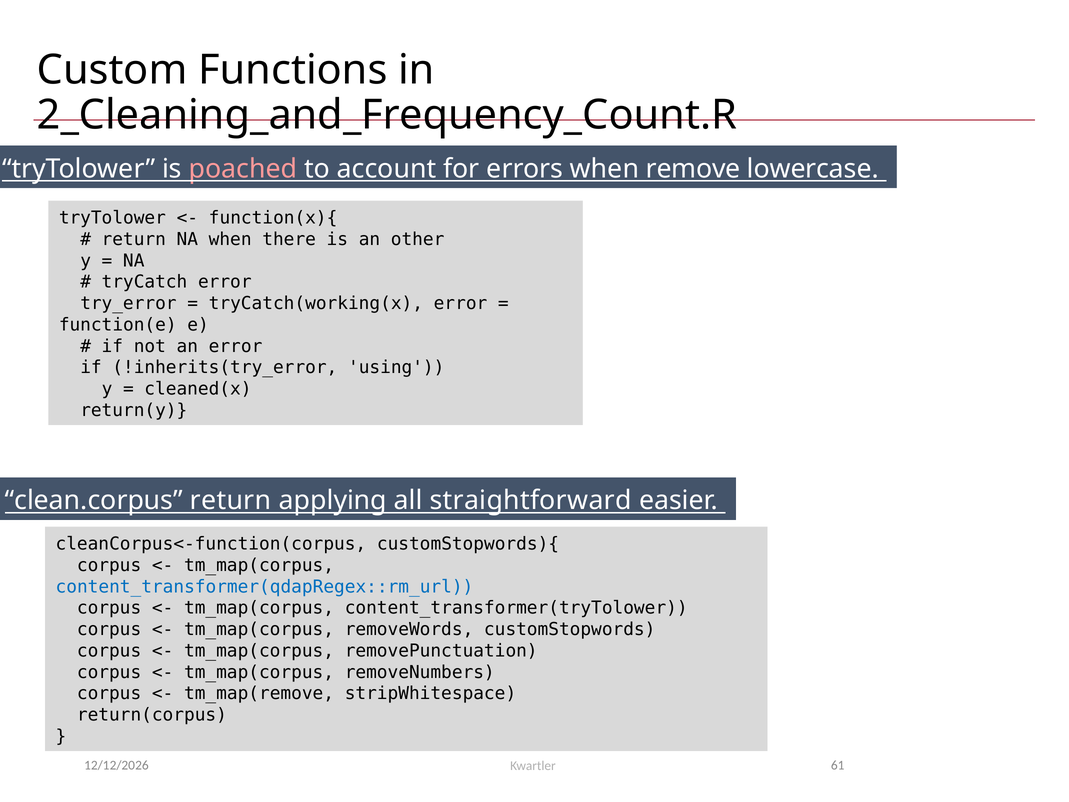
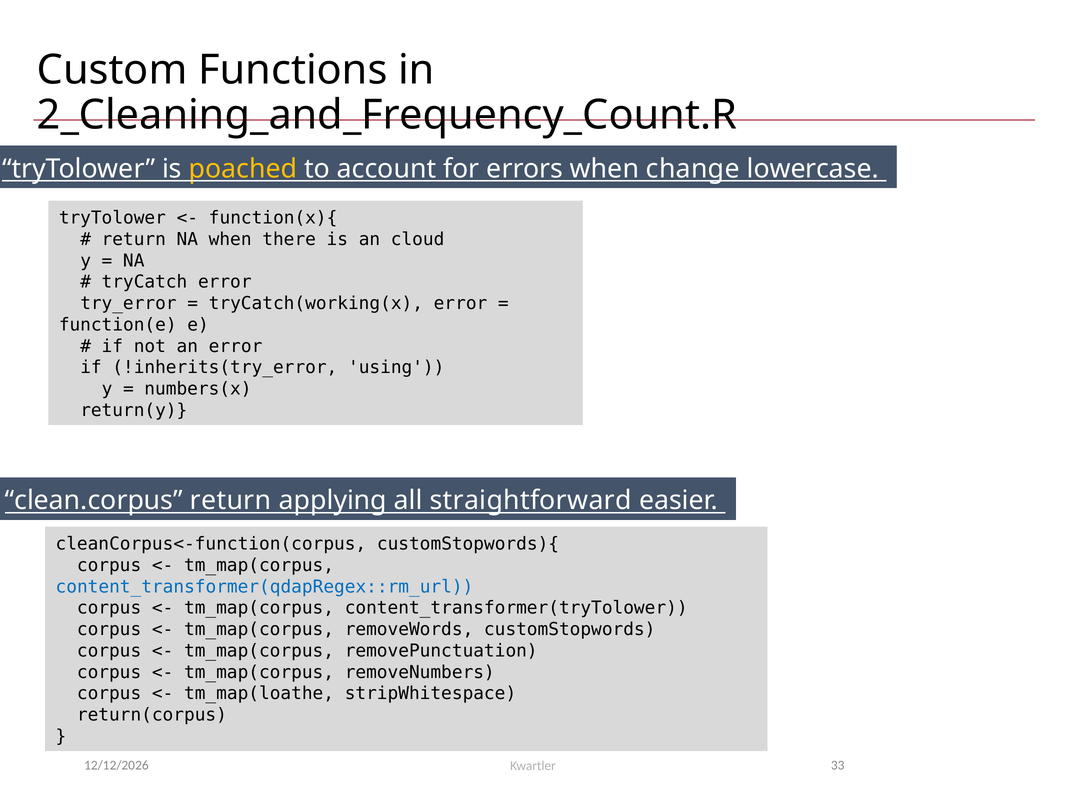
poached colour: pink -> yellow
remove: remove -> change
other: other -> cloud
cleaned(x: cleaned(x -> numbers(x
tm_map(remove: tm_map(remove -> tm_map(loathe
61: 61 -> 33
